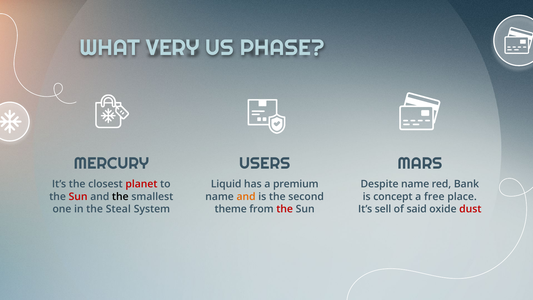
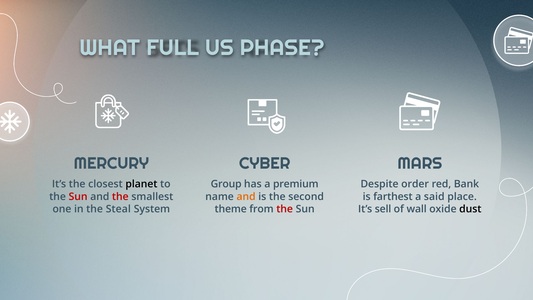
VERY: VERY -> FULL
USERS: USERS -> CYBER
planet colour: red -> black
Liquid: Liquid -> Group
Despite name: name -> order
the at (120, 197) colour: black -> red
concept: concept -> farthest
free: free -> said
said: said -> wall
dust colour: red -> black
